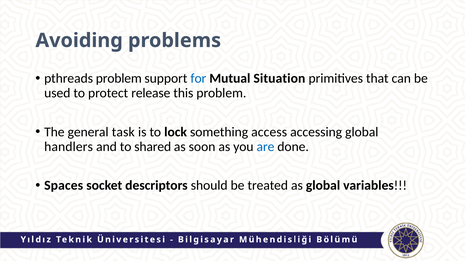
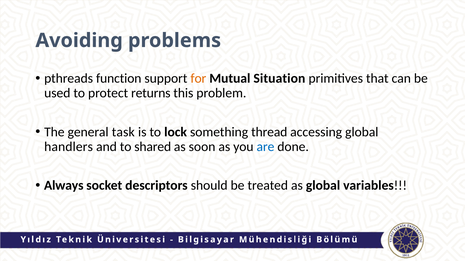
pthreads problem: problem -> function
for colour: blue -> orange
release: release -> returns
access: access -> thread
Spaces: Spaces -> Always
